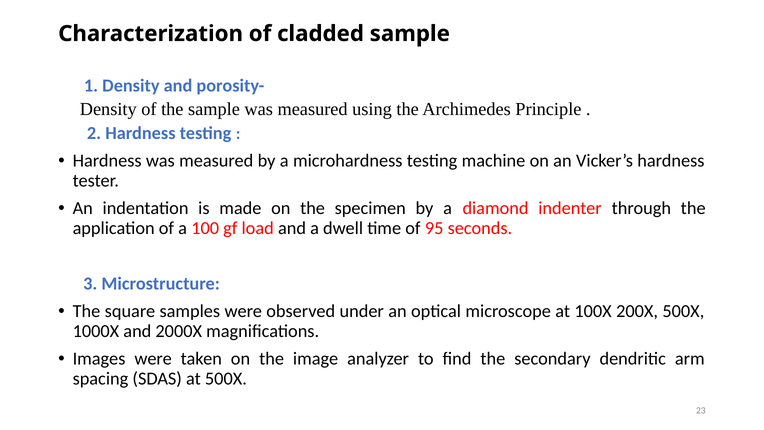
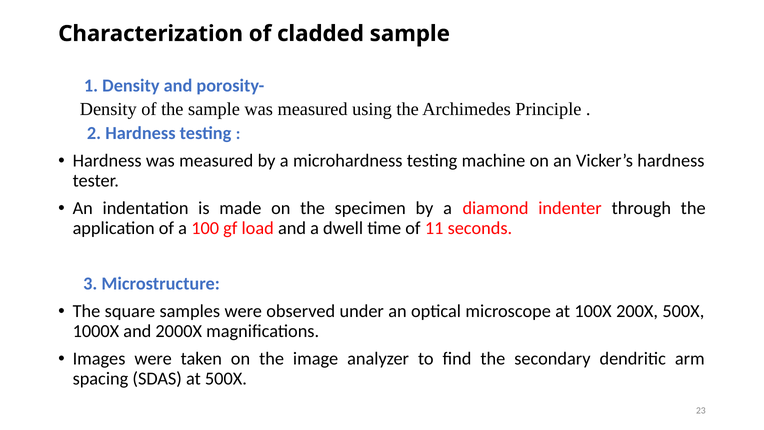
95: 95 -> 11
